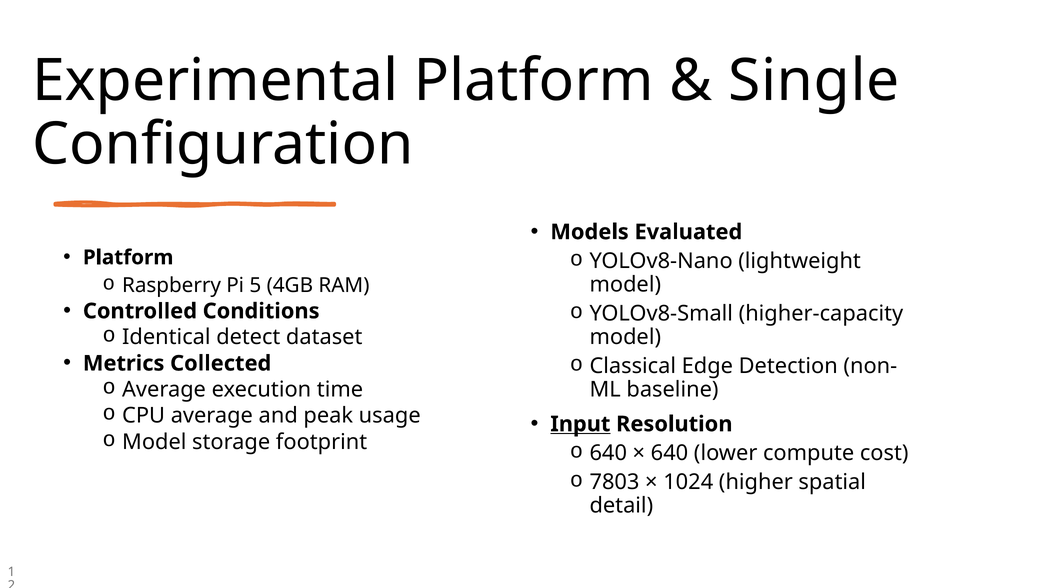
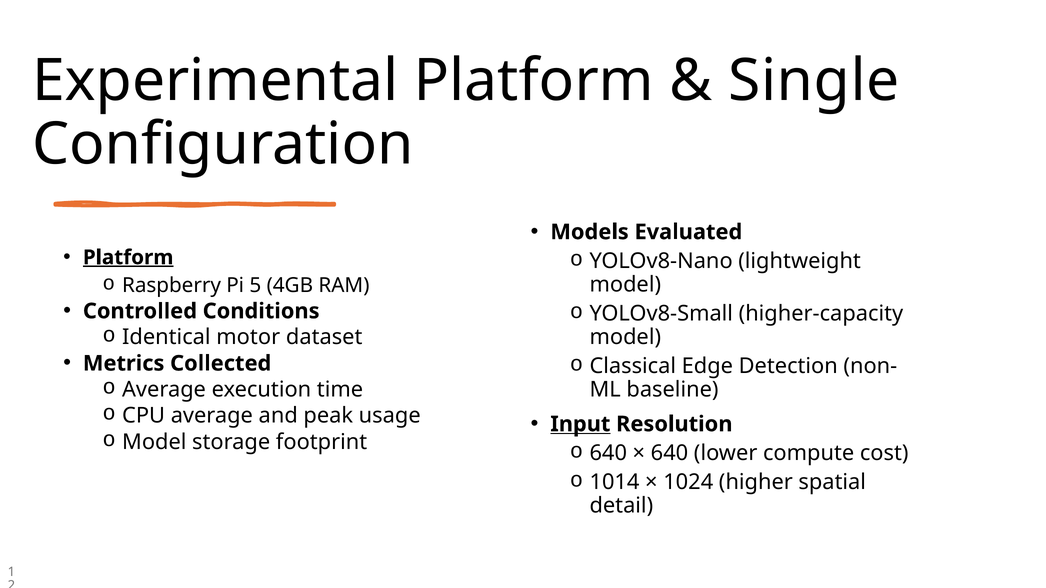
Platform at (128, 258) underline: none -> present
detect: detect -> motor
7803: 7803 -> 1014
